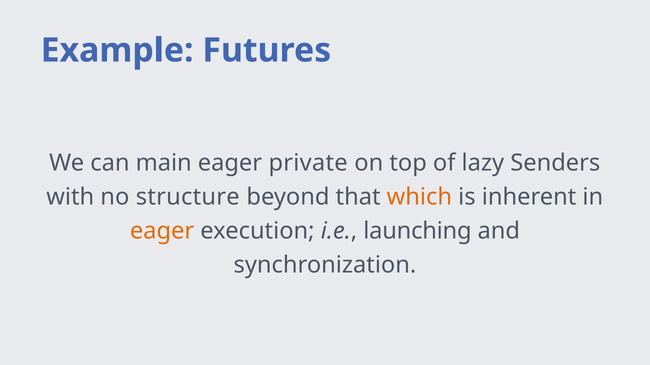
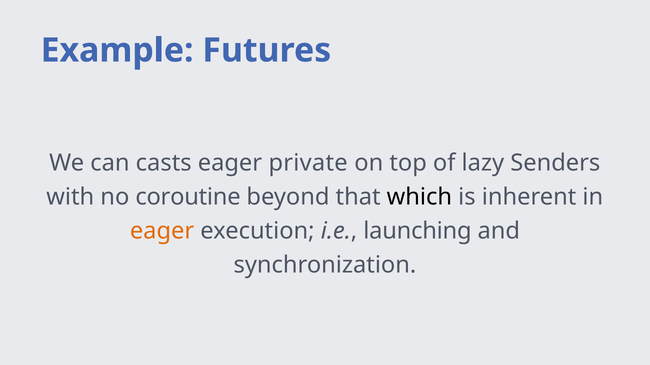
main: main -> casts
structure: structure -> coroutine
which colour: orange -> black
